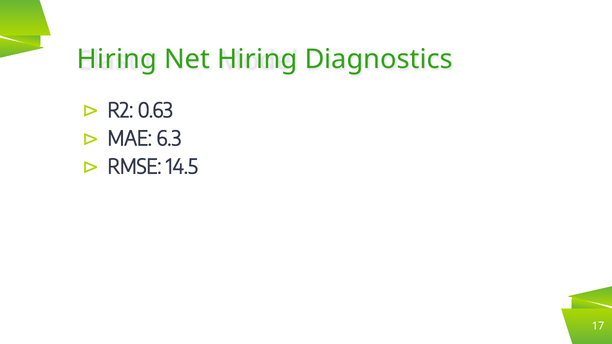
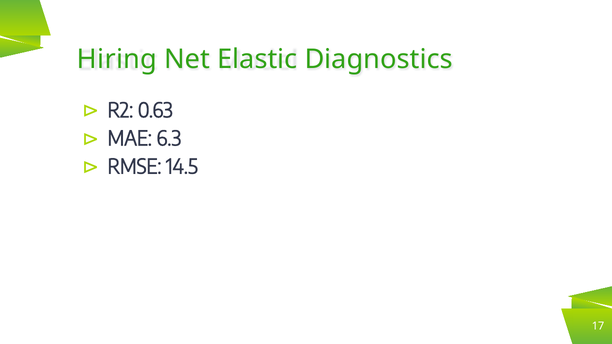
Net Hiring: Hiring -> Elastic
